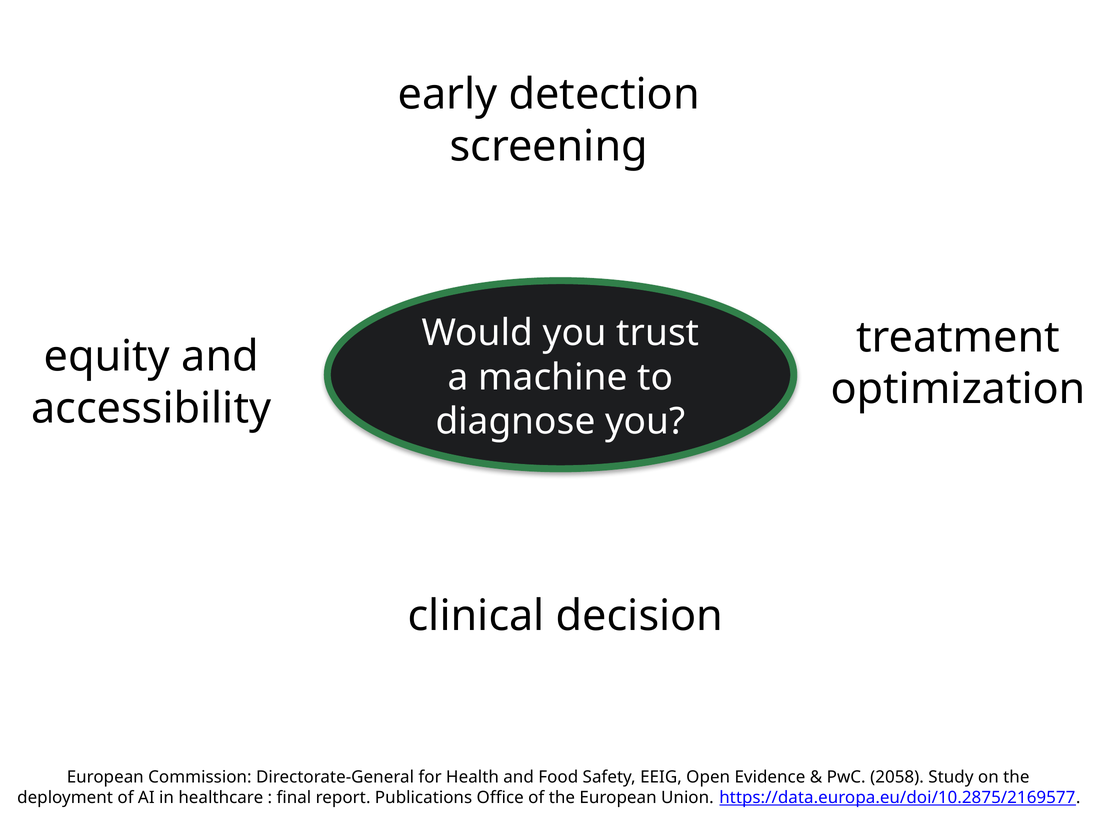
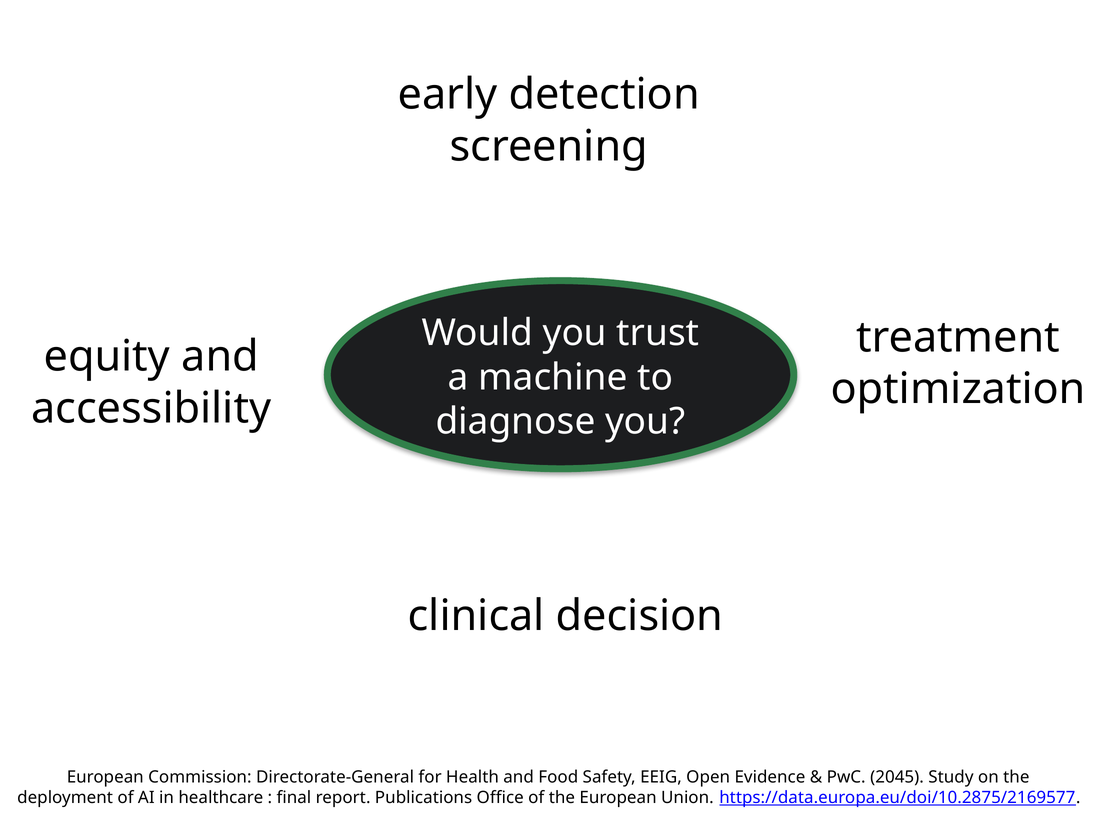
2058: 2058 -> 2045
